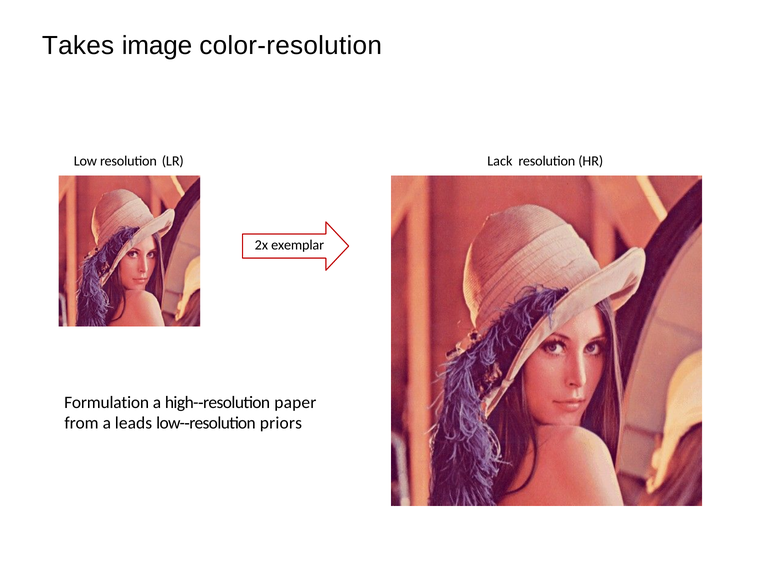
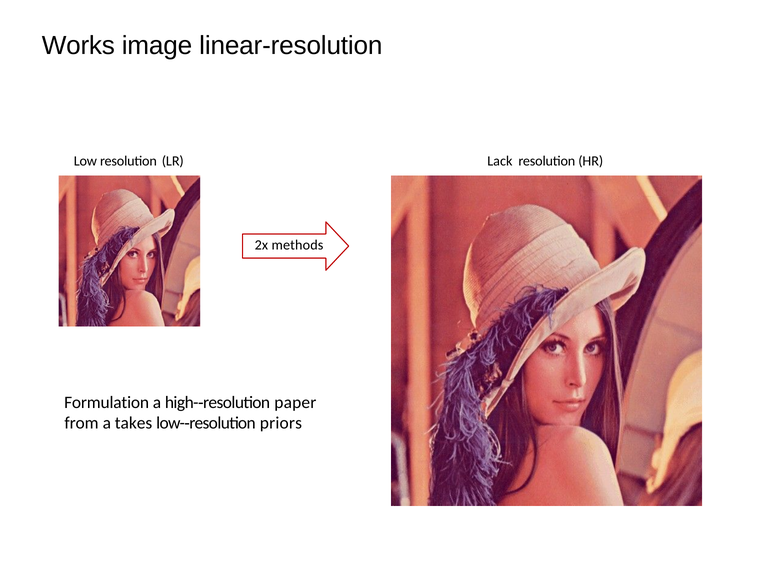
Takes: Takes -> Works
color-resolution: color-resolution -> linear-resolution
exemplar: exemplar -> methods
leads: leads -> takes
